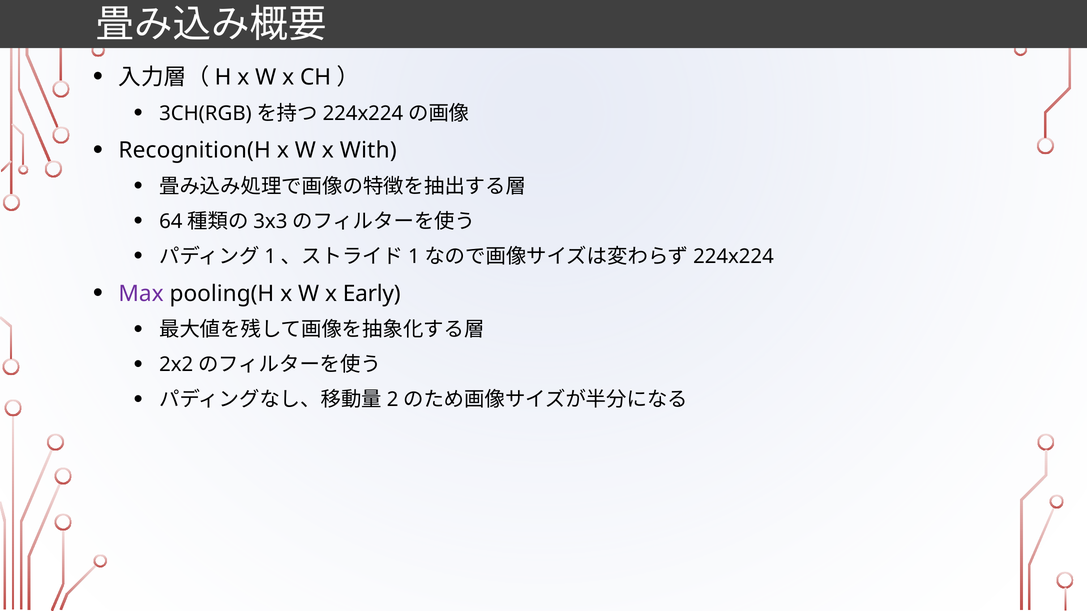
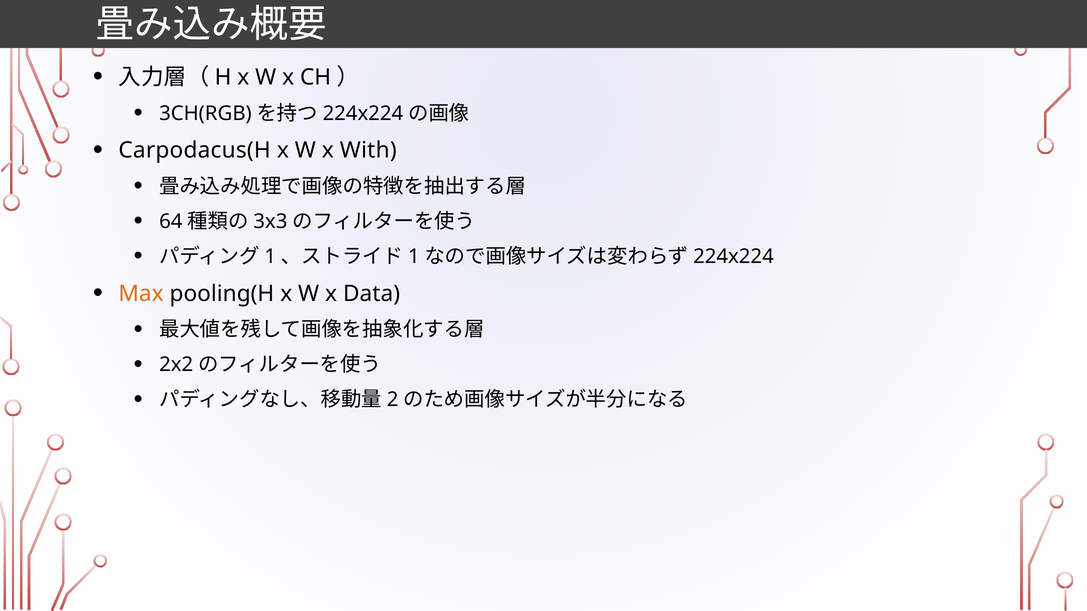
Recognition(H: Recognition(H -> Carpodacus(H
Max colour: purple -> orange
Early: Early -> Data
